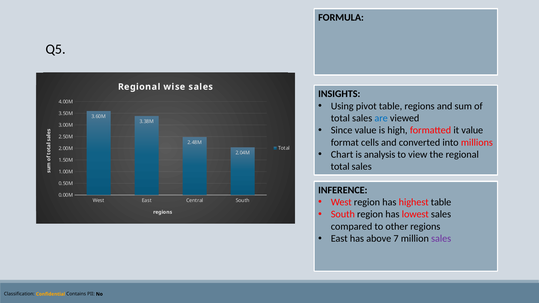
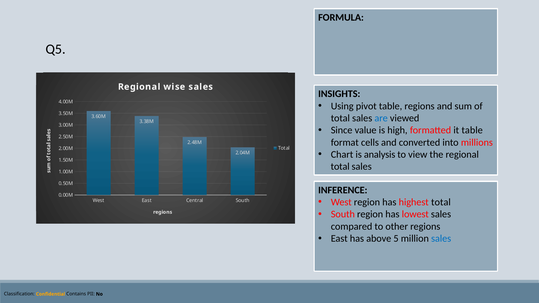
it value: value -> table
highest table: table -> total
7: 7 -> 5
sales at (441, 239) colour: purple -> blue
